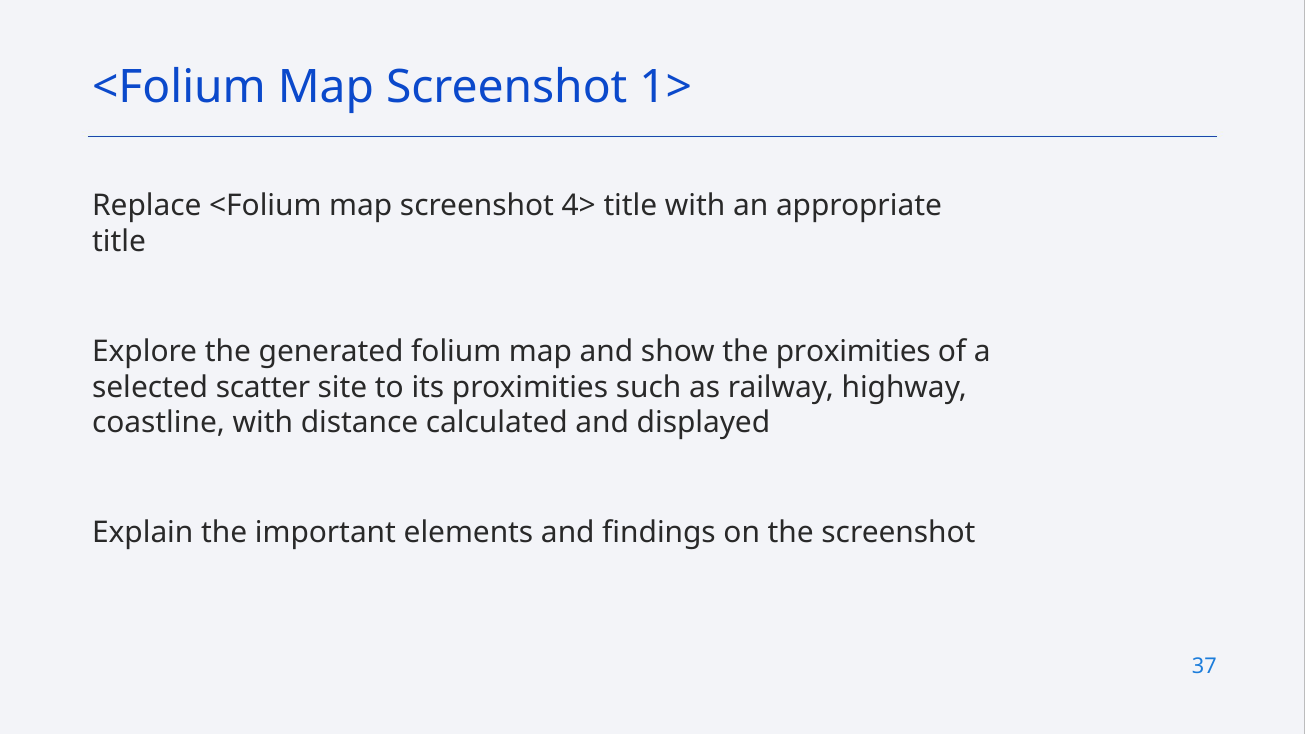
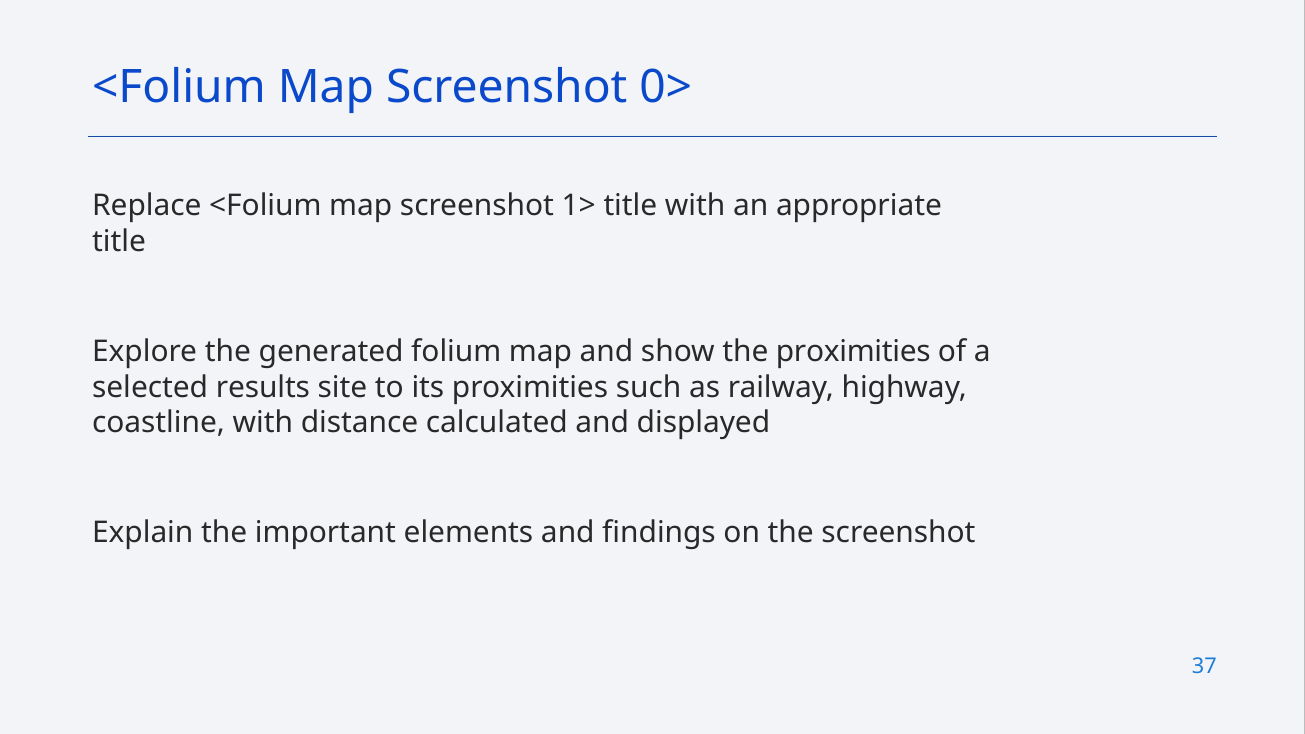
1>: 1> -> 0>
4>: 4> -> 1>
scatter: scatter -> results
